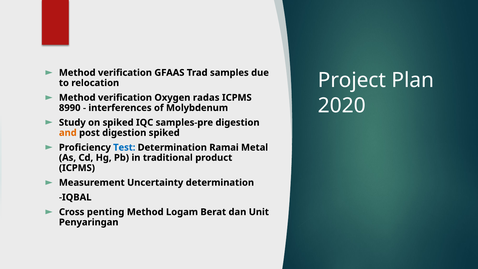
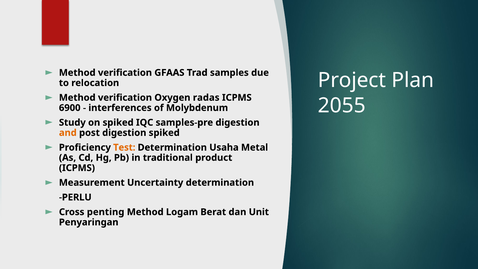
2020: 2020 -> 2055
8990: 8990 -> 6900
Test colour: blue -> orange
Ramai: Ramai -> Usaha
IQBAL: IQBAL -> PERLU
